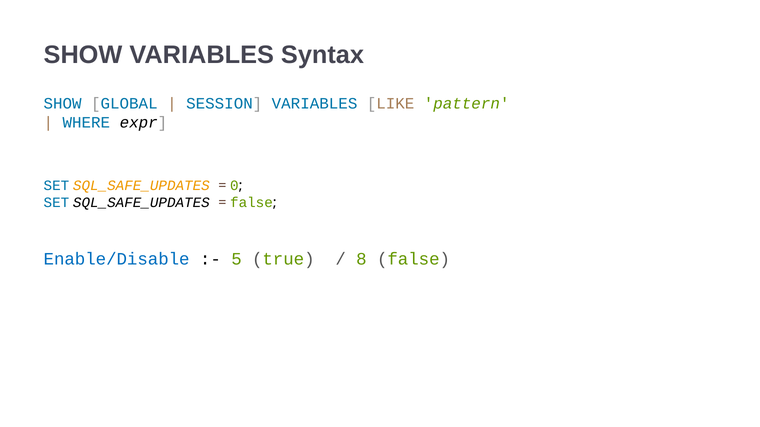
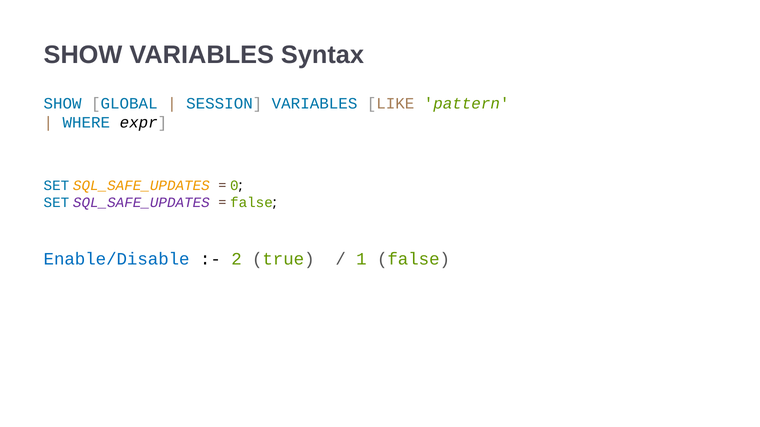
SQL_SAFE_UPDATES at (141, 203) colour: black -> purple
5: 5 -> 2
8: 8 -> 1
